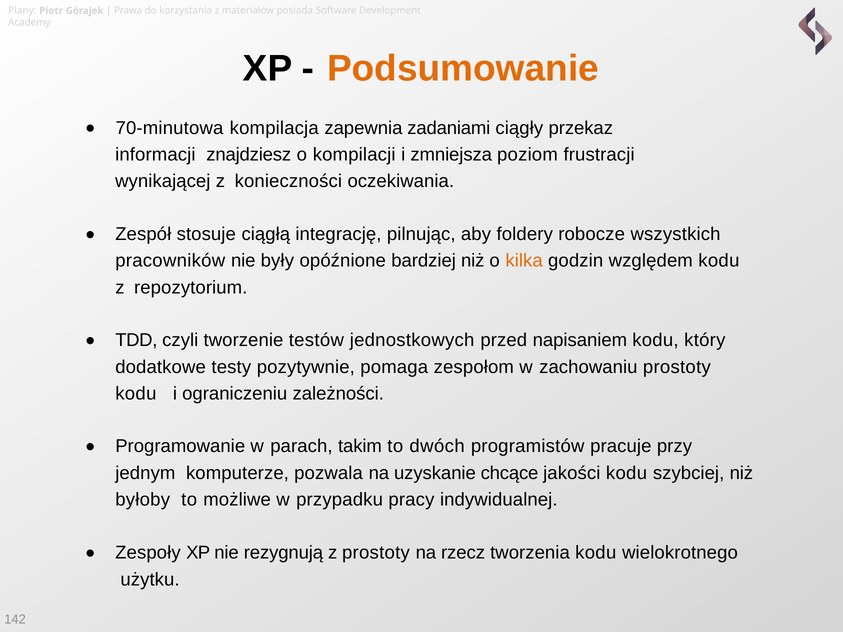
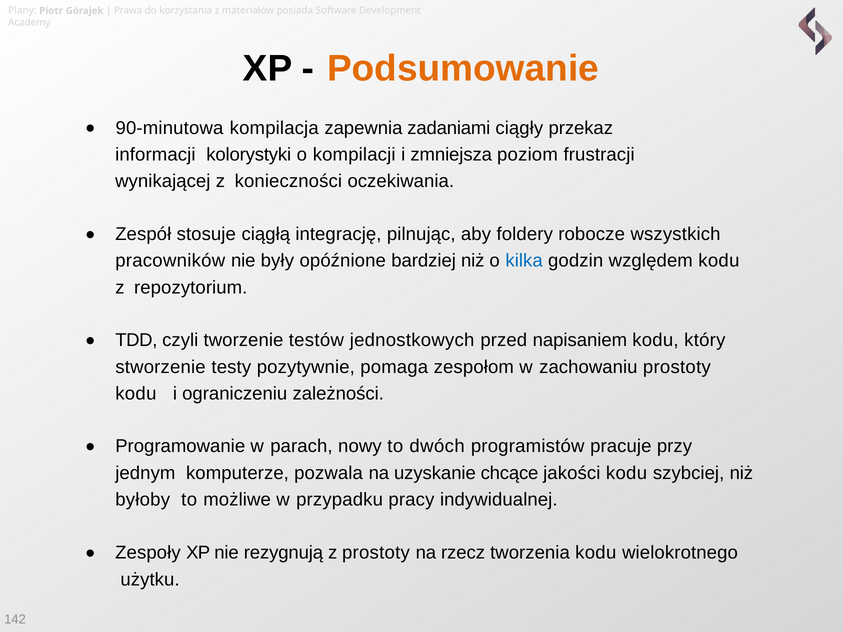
70-minutowa: 70-minutowa -> 90-minutowa
znajdziesz: znajdziesz -> kolorystyki
kilka colour: orange -> blue
dodatkowe: dodatkowe -> stworzenie
takim: takim -> nowy
